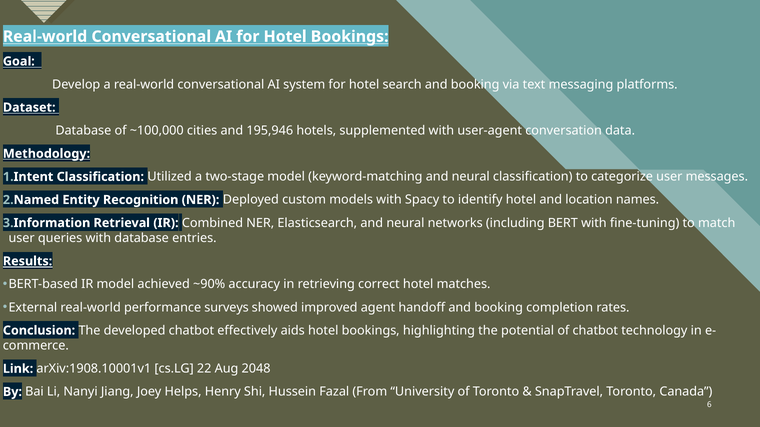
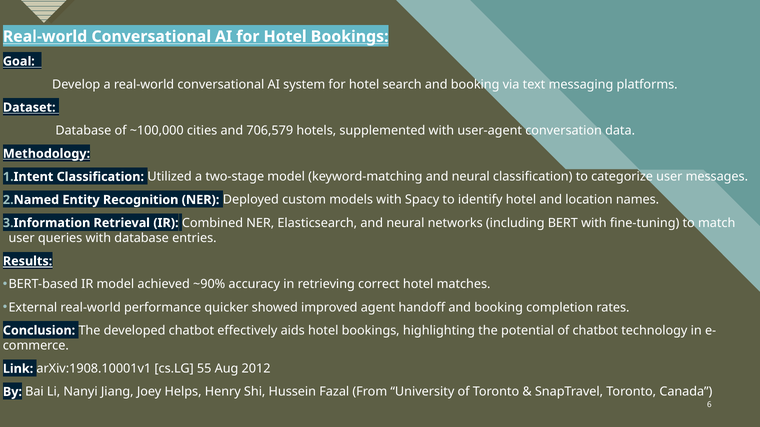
195,946: 195,946 -> 706,579
surveys: surveys -> quicker
22: 22 -> 55
2048: 2048 -> 2012
